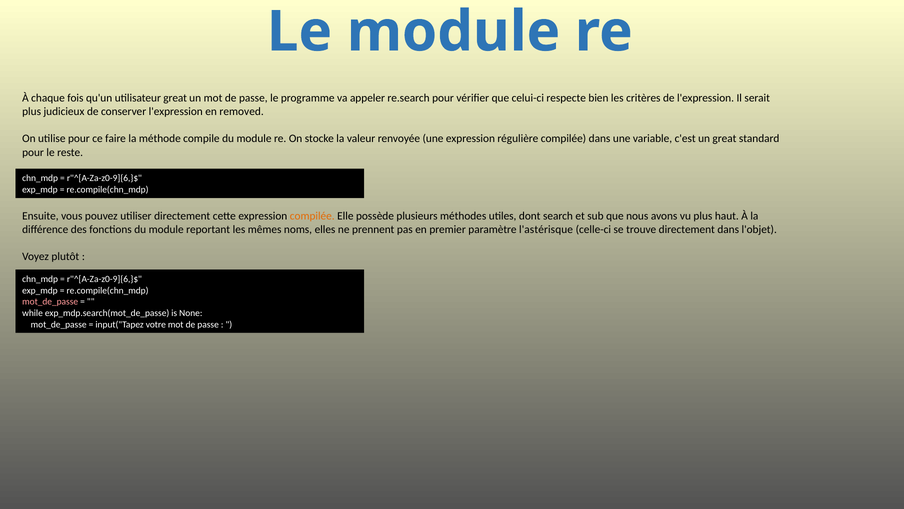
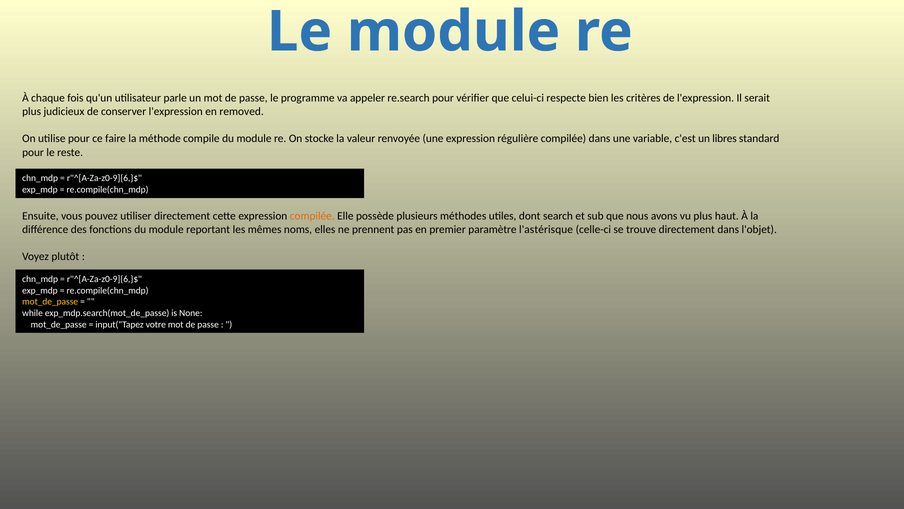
utilisateur great: great -> parle
un great: great -> libres
mot_de_passe at (50, 302) colour: pink -> yellow
